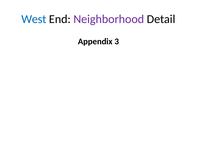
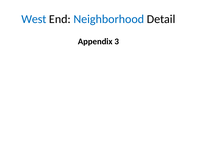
Neighborhood colour: purple -> blue
